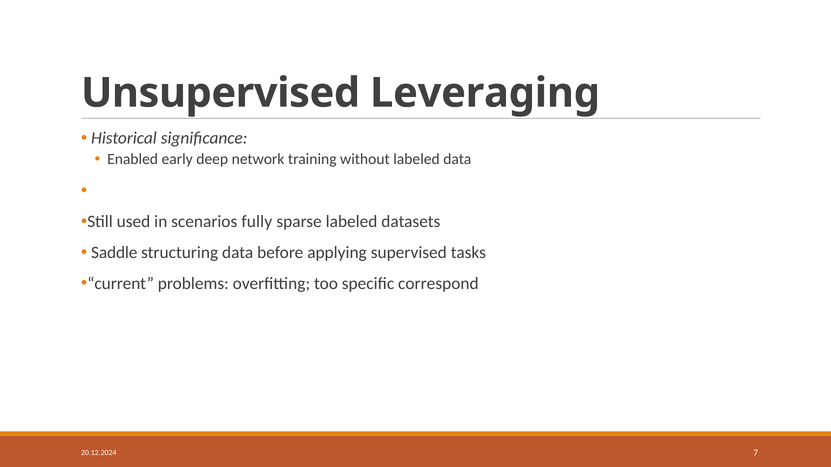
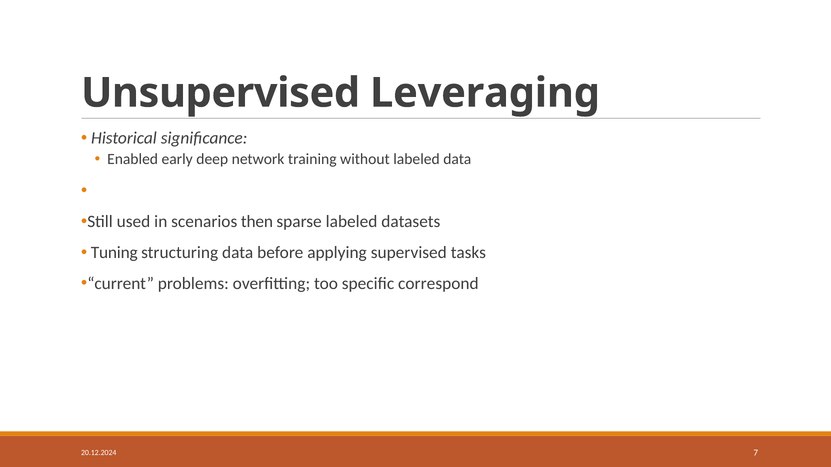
fully: fully -> then
Saddle: Saddle -> Tuning
